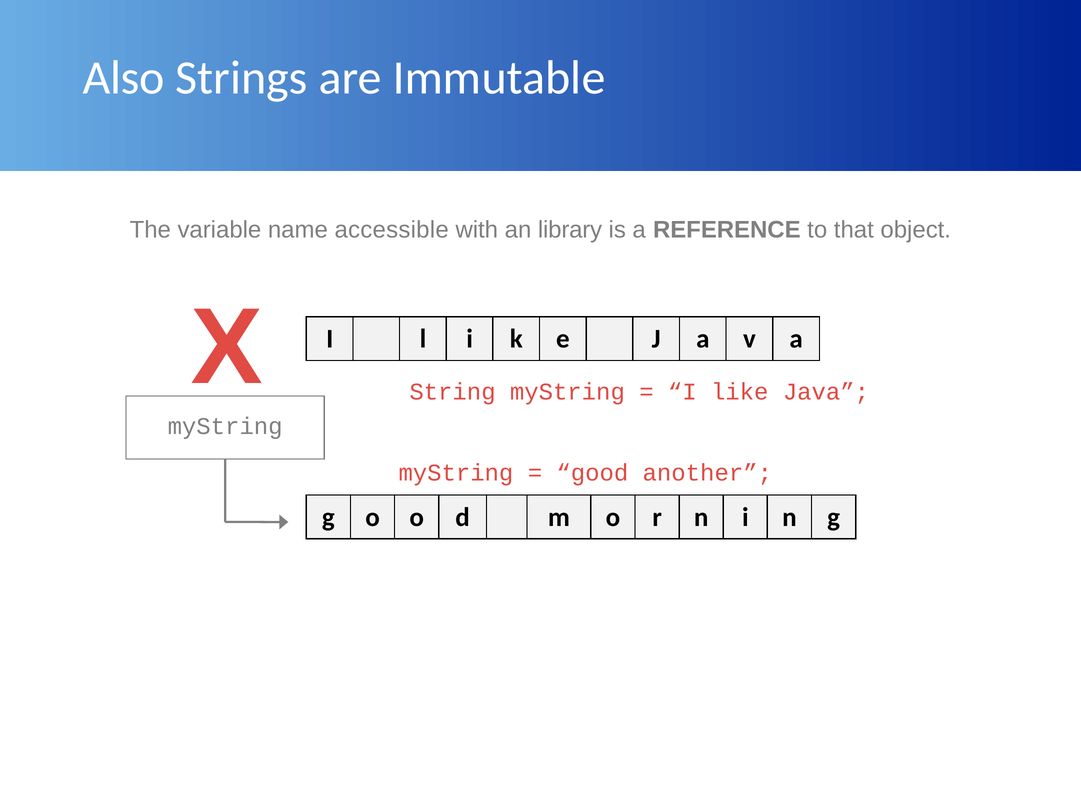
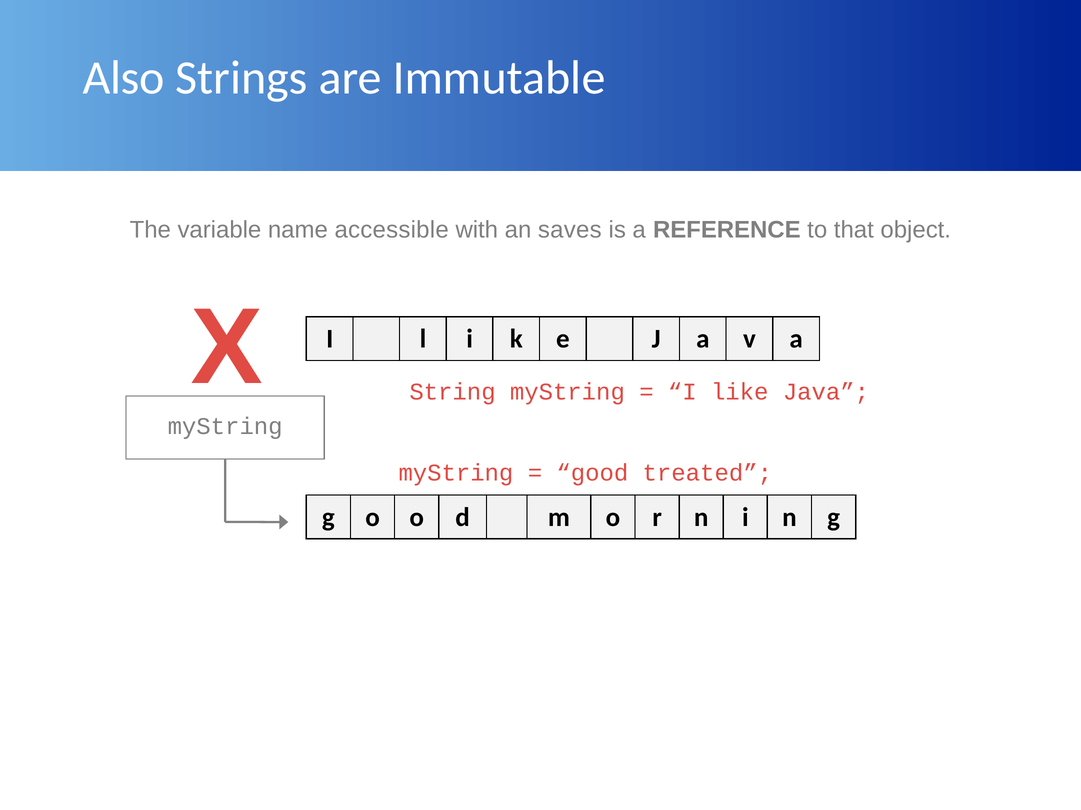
library: library -> saves
another: another -> treated
